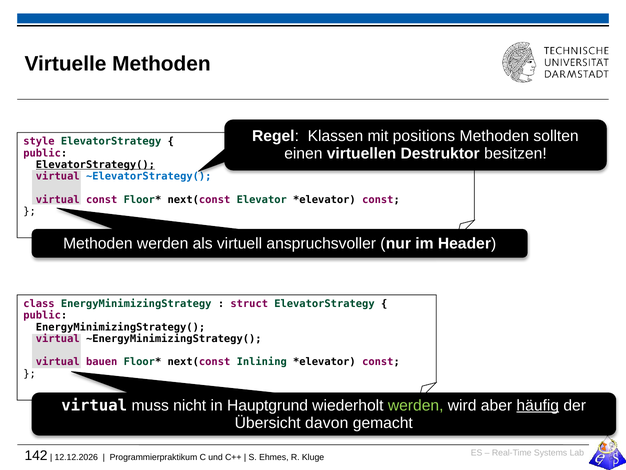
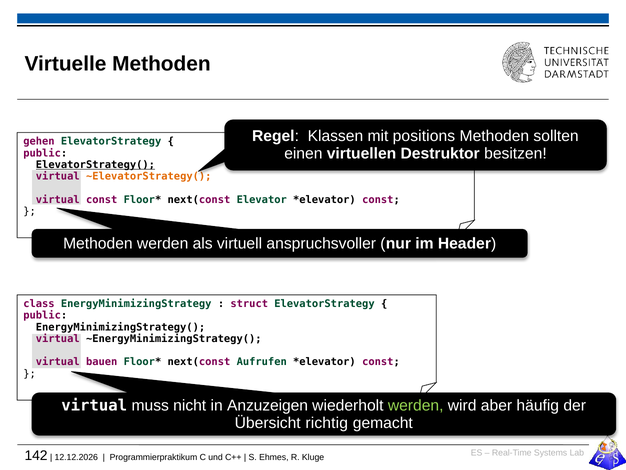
style: style -> gehen
~ElevatorStrategy( colour: blue -> orange
Inlining: Inlining -> Aufrufen
Hauptgrund: Hauptgrund -> Anzuzeigen
häufig underline: present -> none
davon: davon -> richtig
